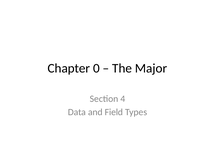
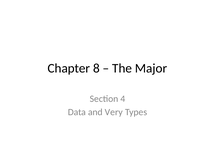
0: 0 -> 8
Field: Field -> Very
